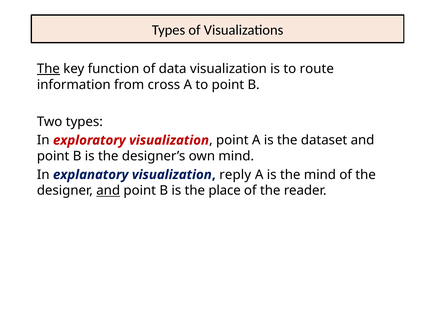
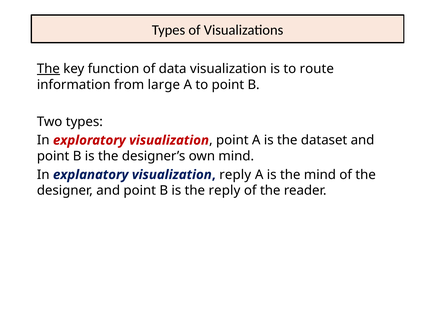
cross: cross -> large
and at (108, 191) underline: present -> none
the place: place -> reply
